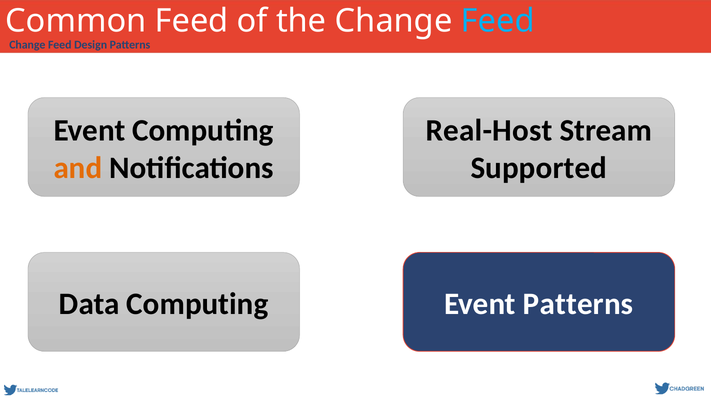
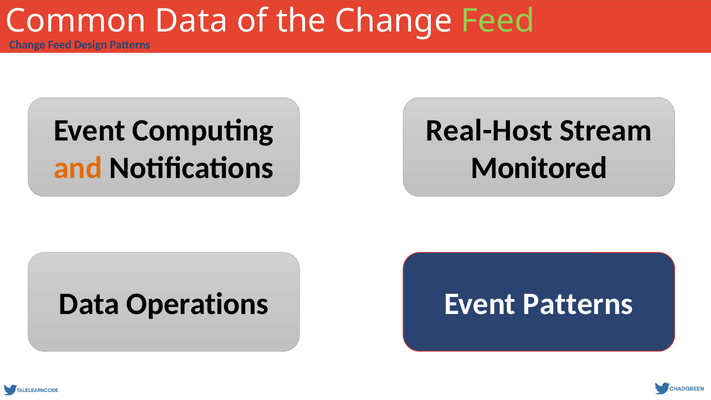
Feed at (192, 21): Feed -> Data
Feed at (498, 21) colour: light blue -> light green
Supported: Supported -> Monitored
Data Computing: Computing -> Operations
